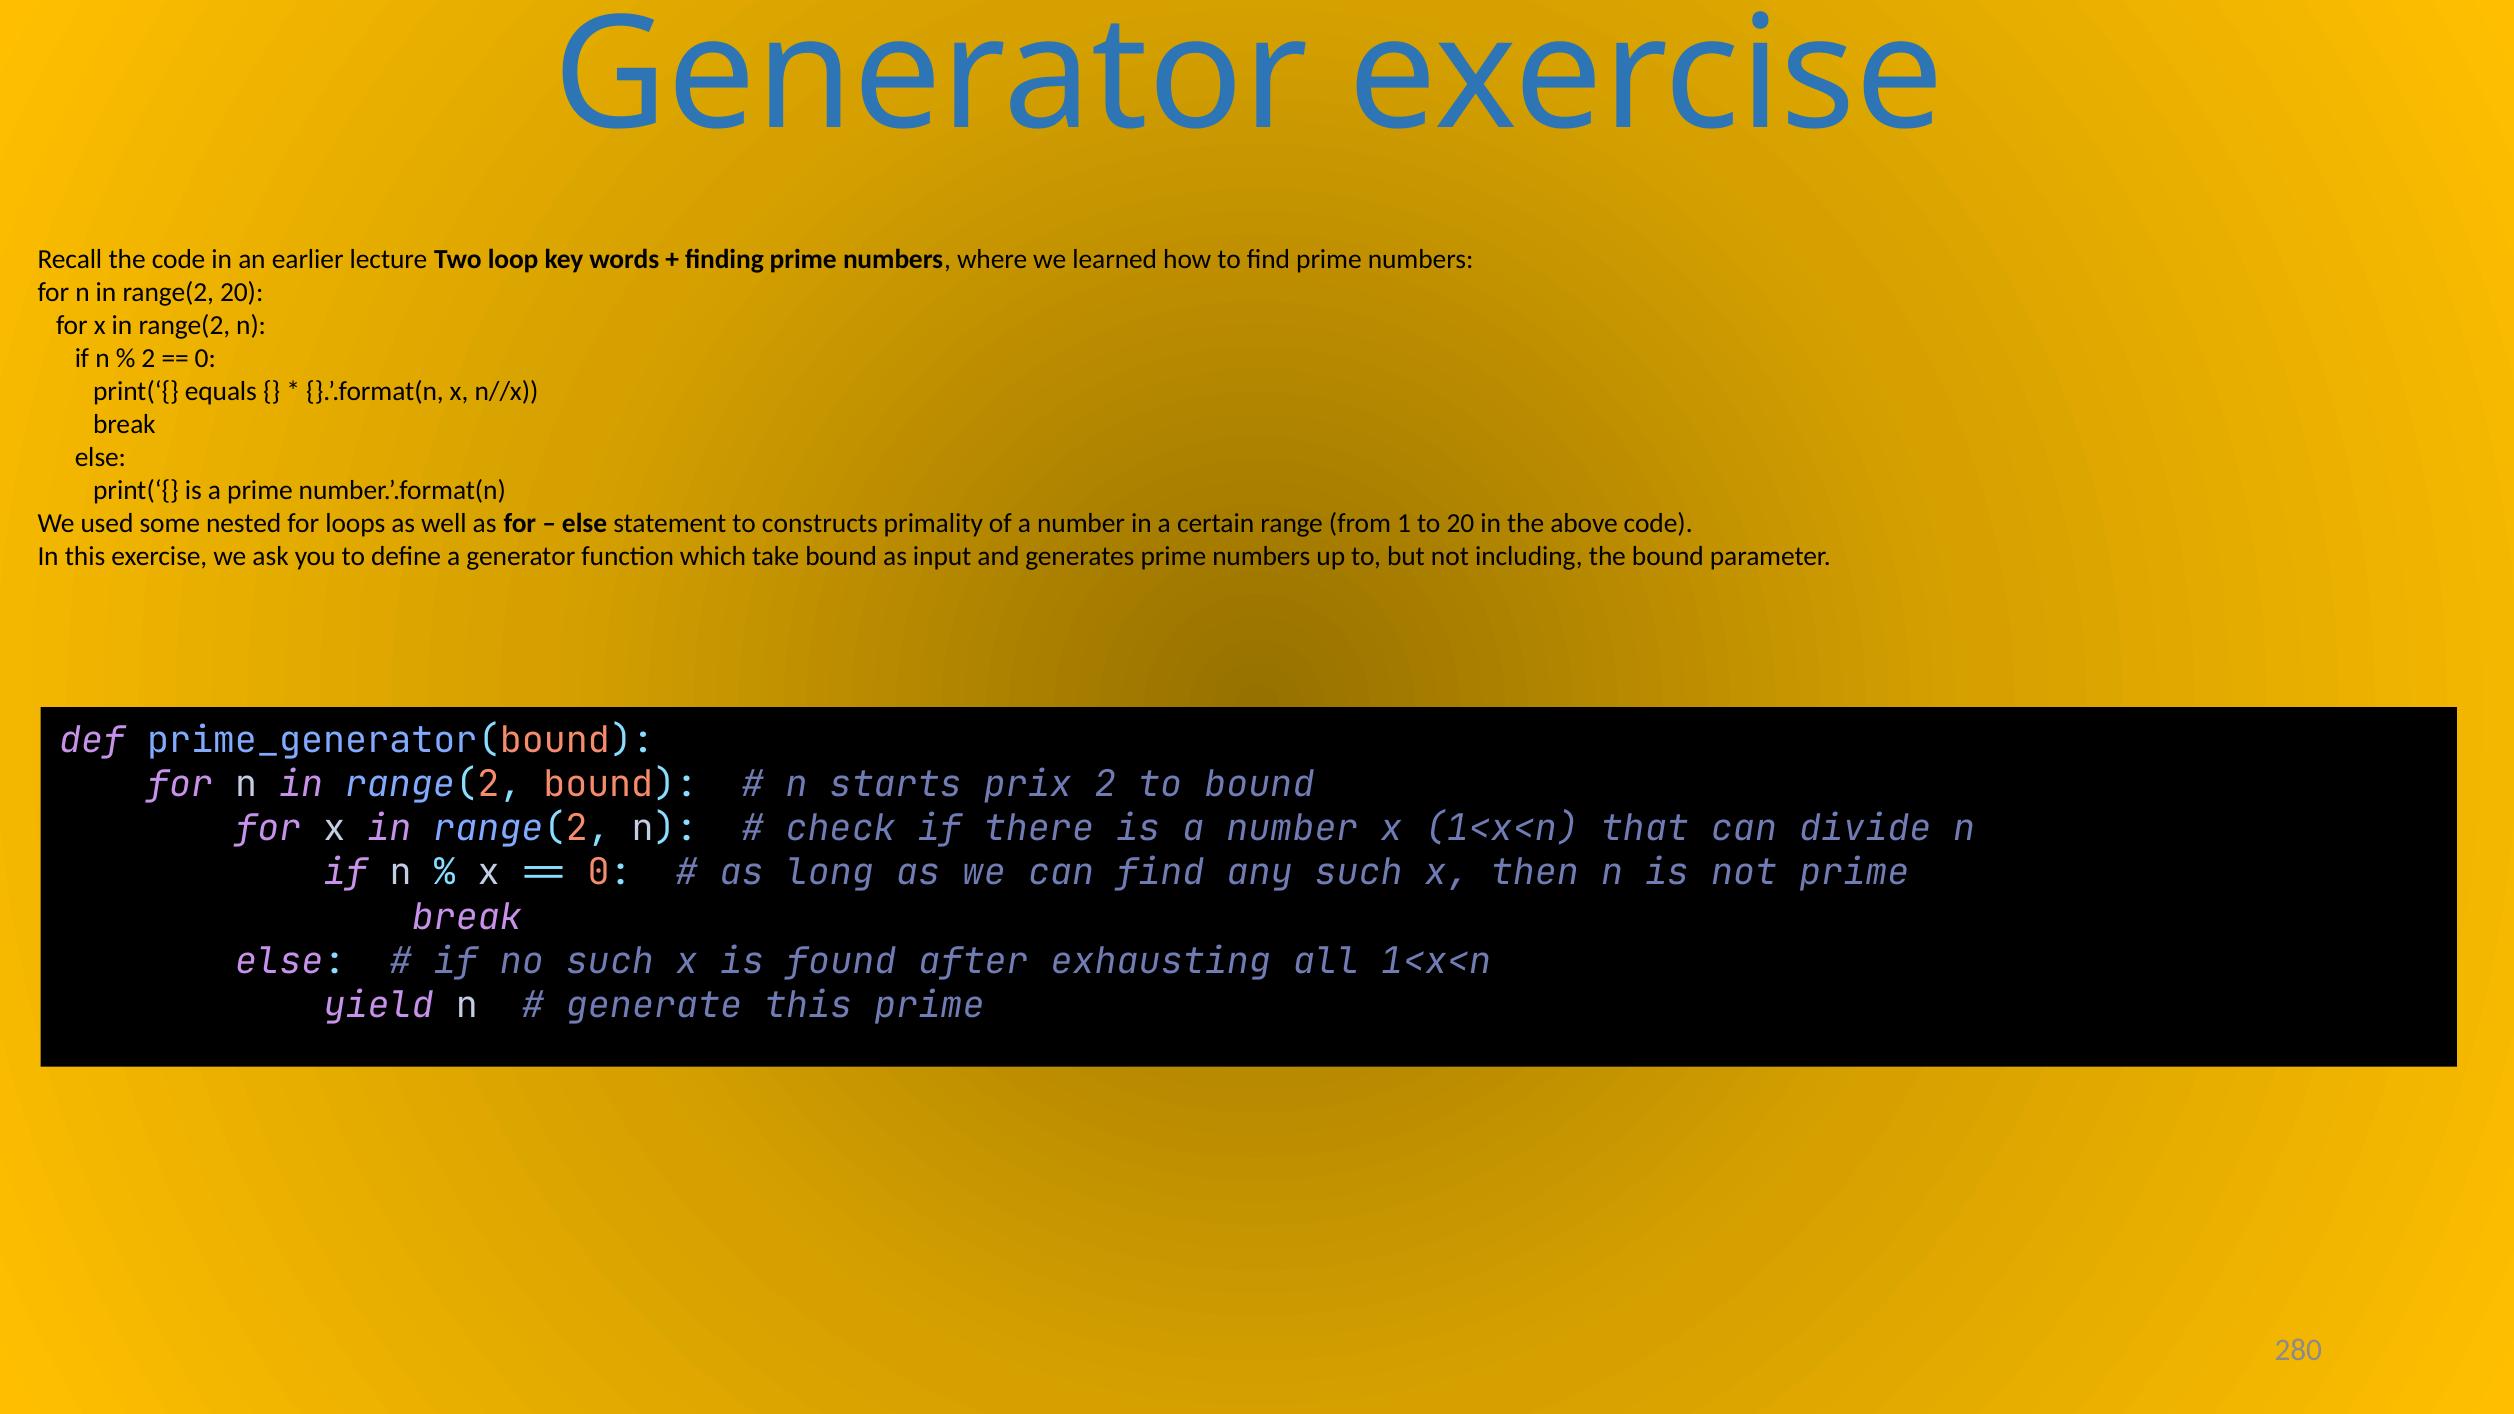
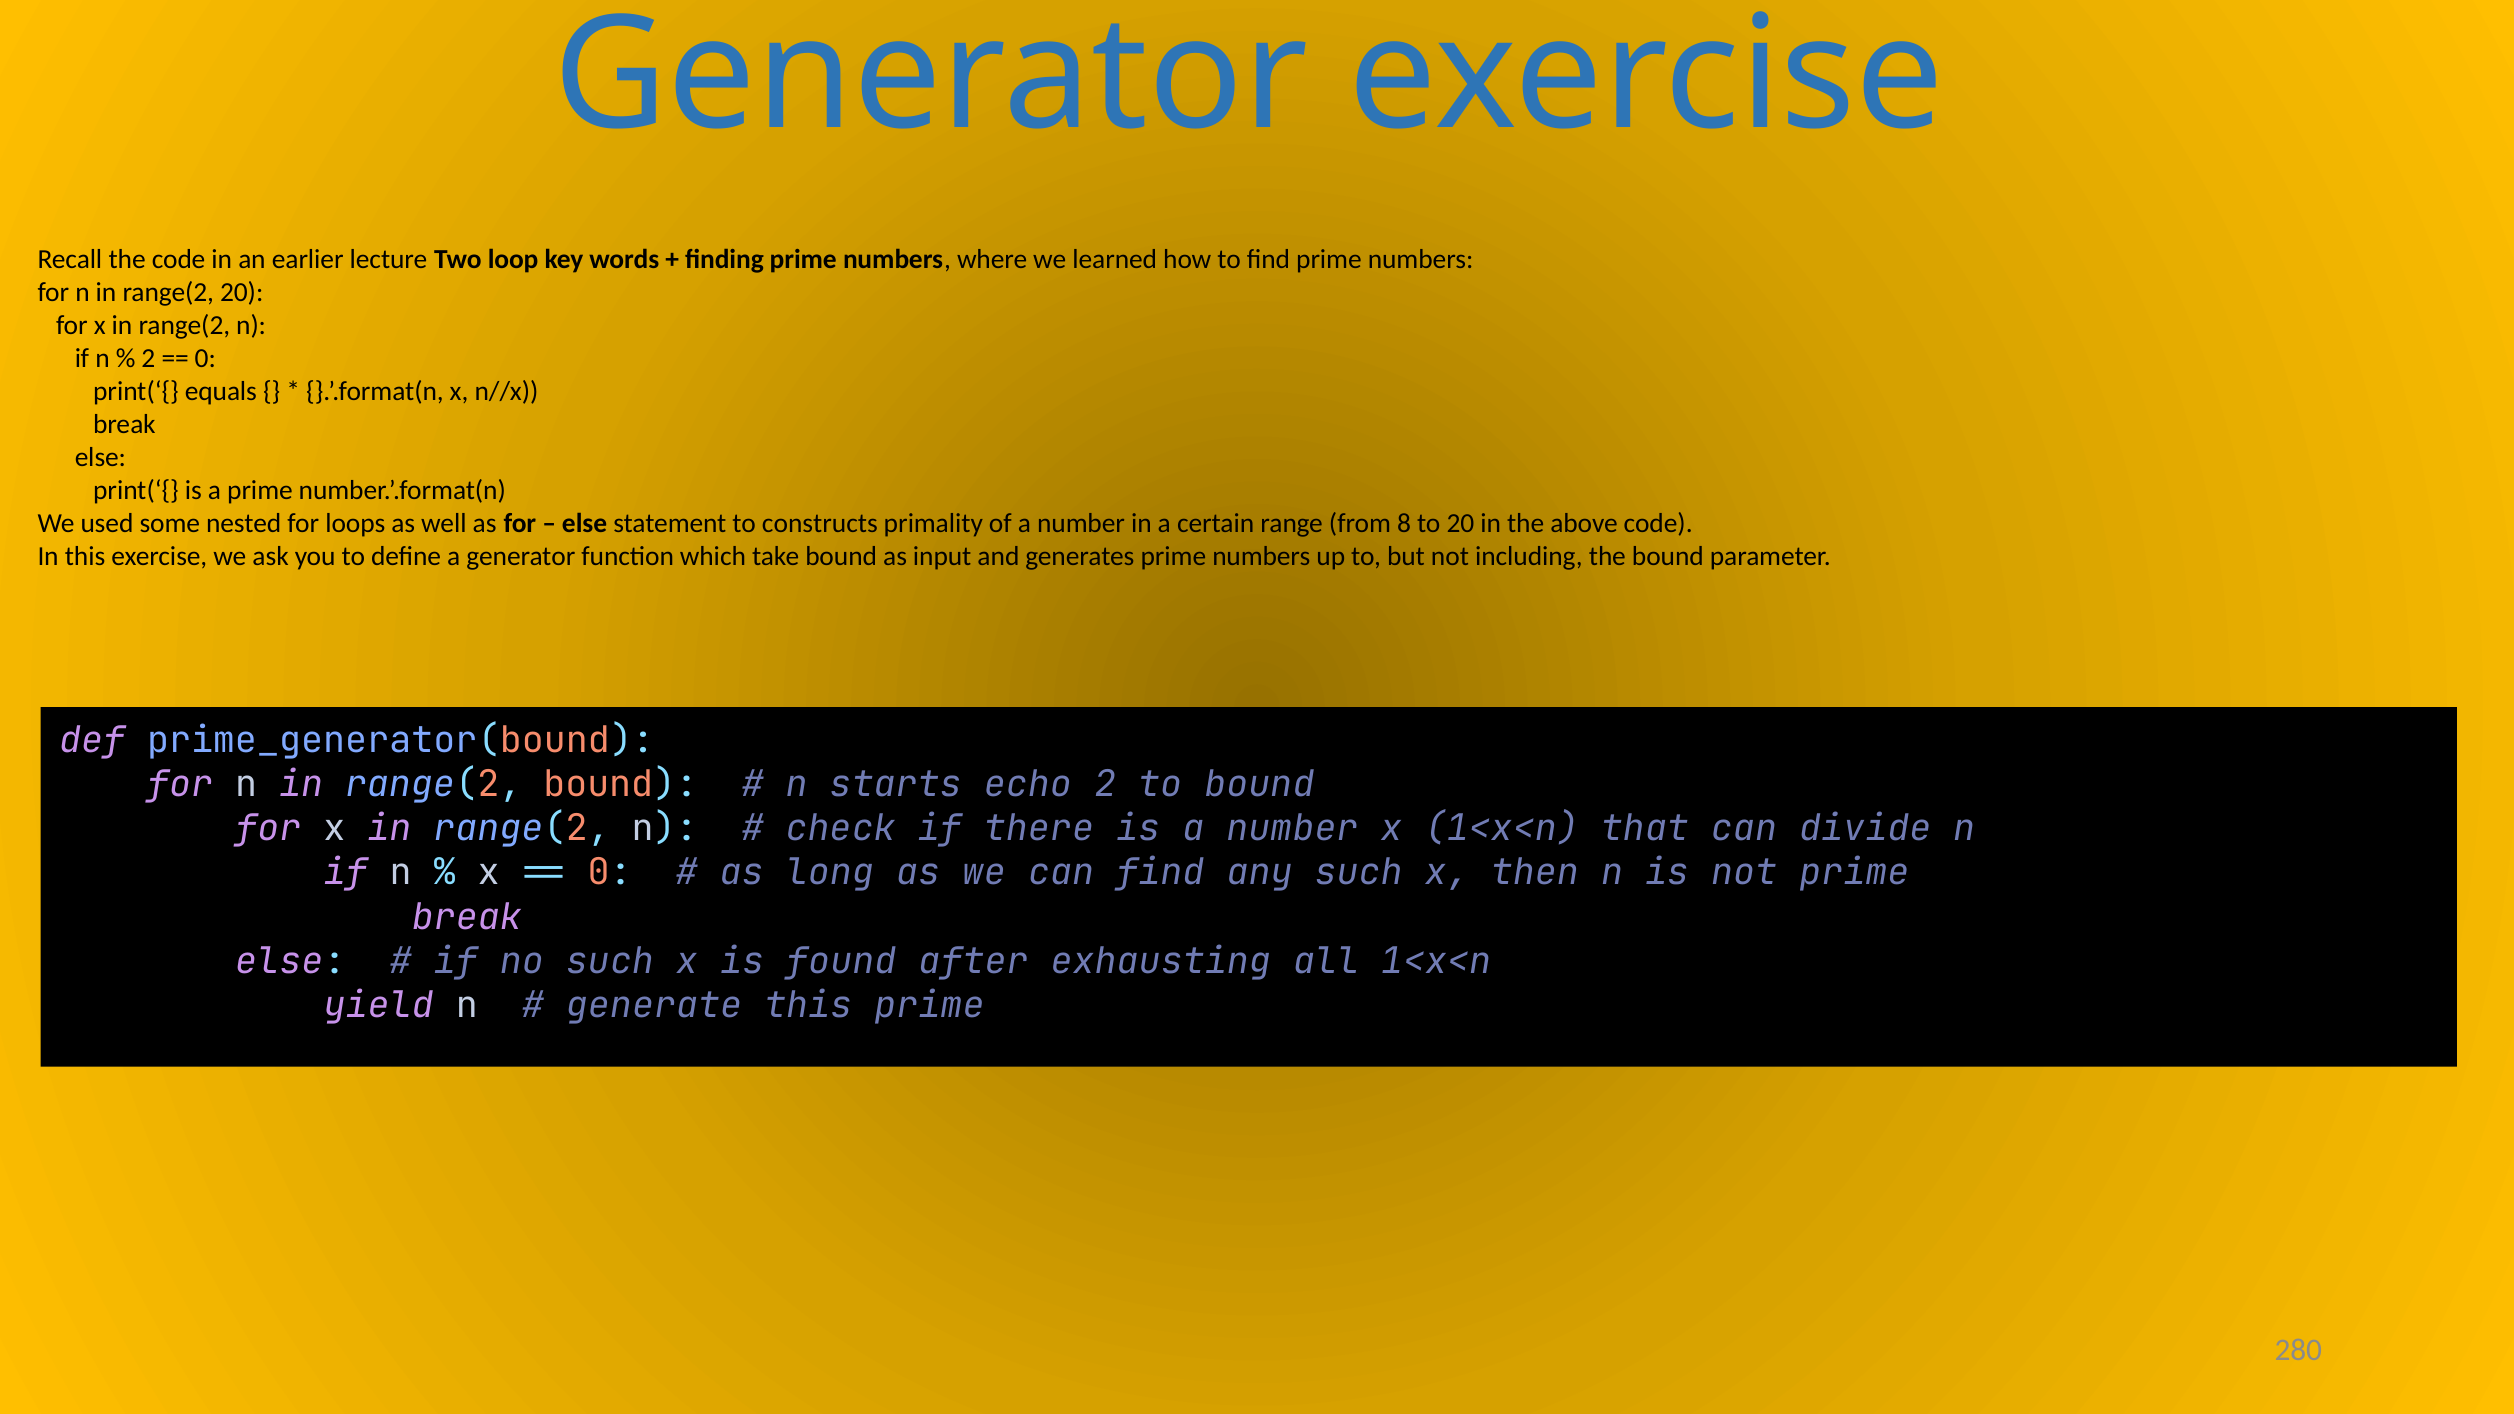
1: 1 -> 8
prix: prix -> echo
